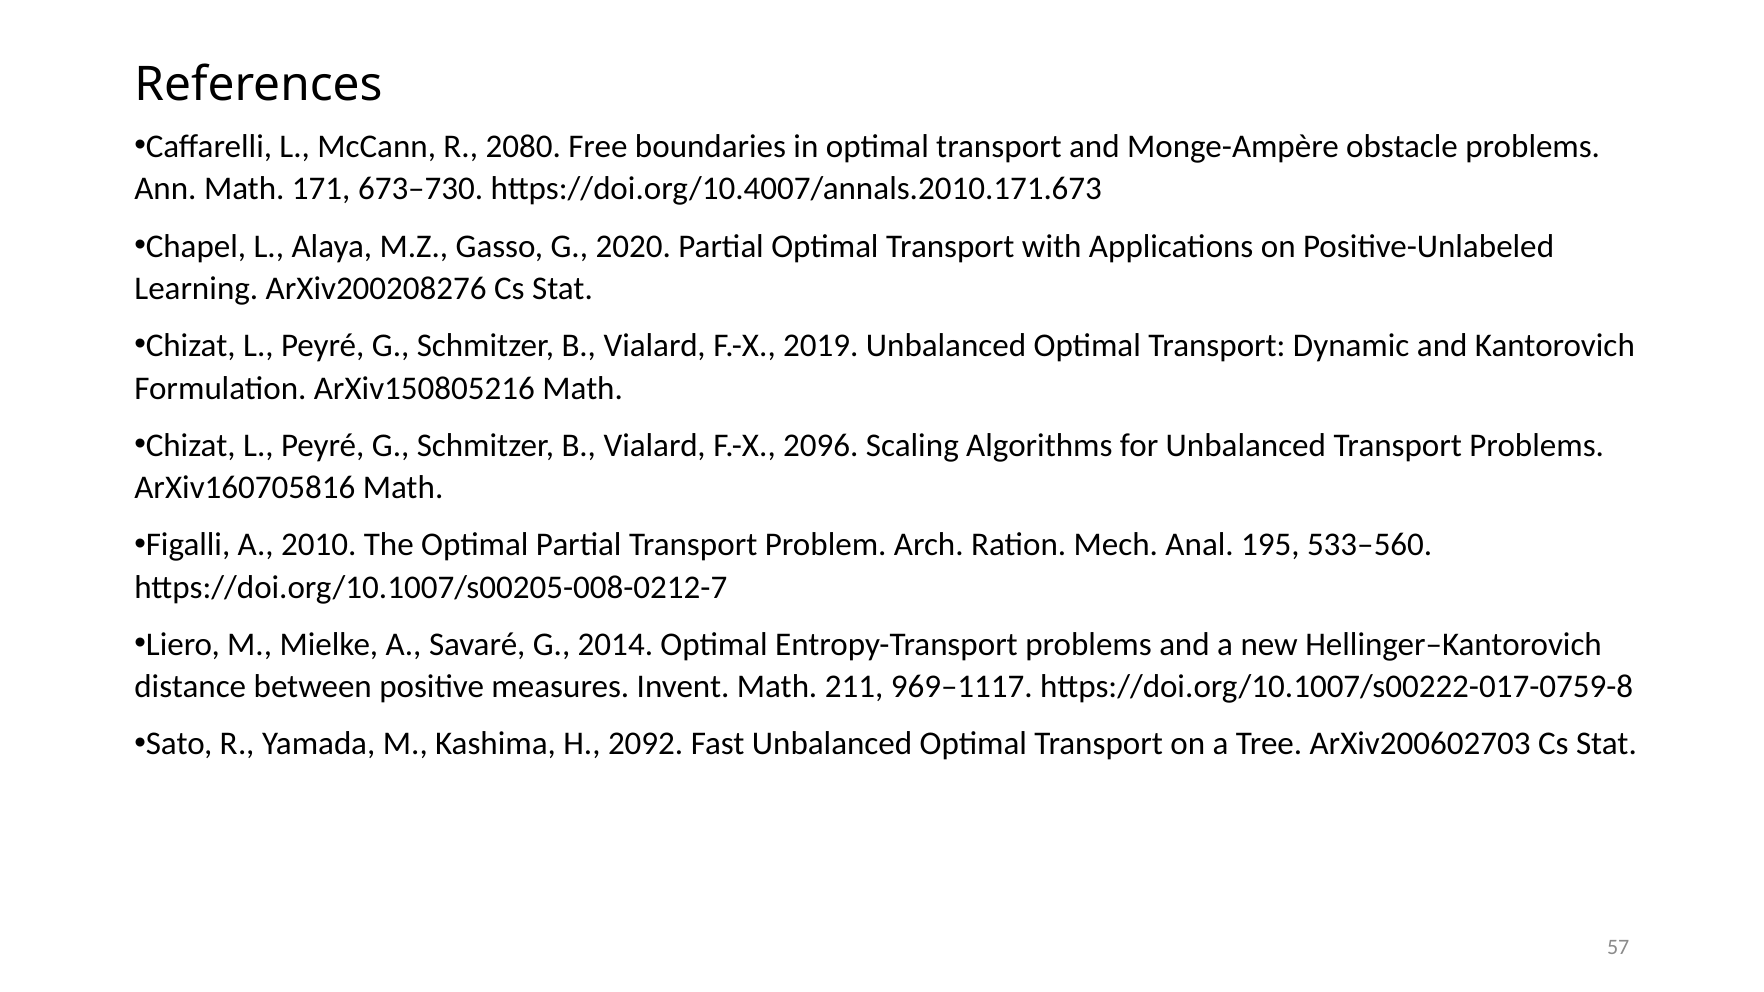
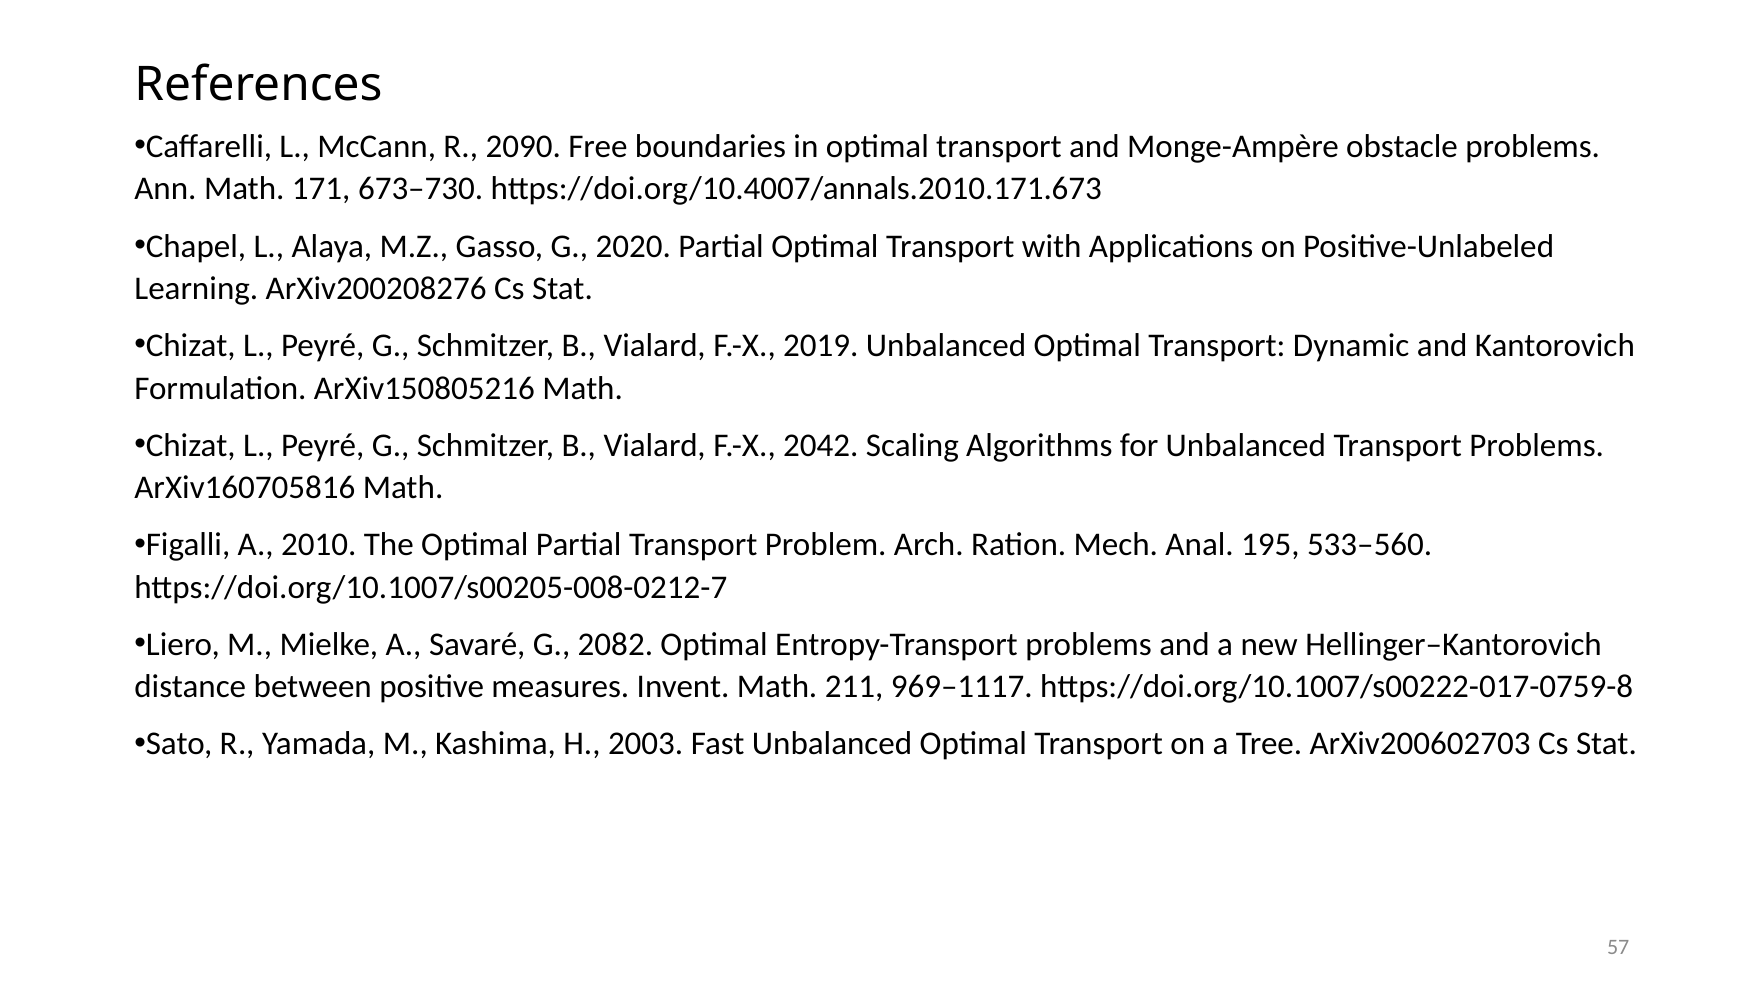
2080: 2080 -> 2090
2096: 2096 -> 2042
2014: 2014 -> 2082
2092: 2092 -> 2003
